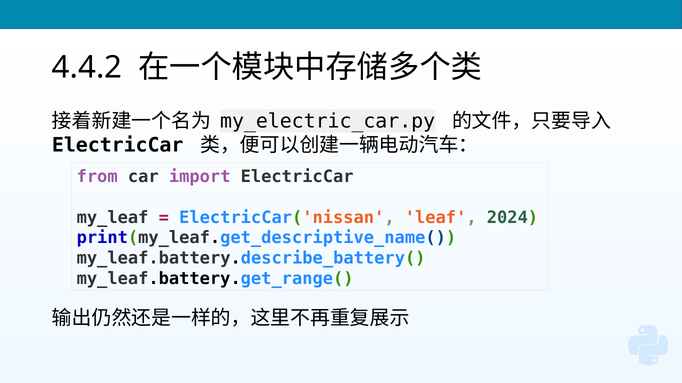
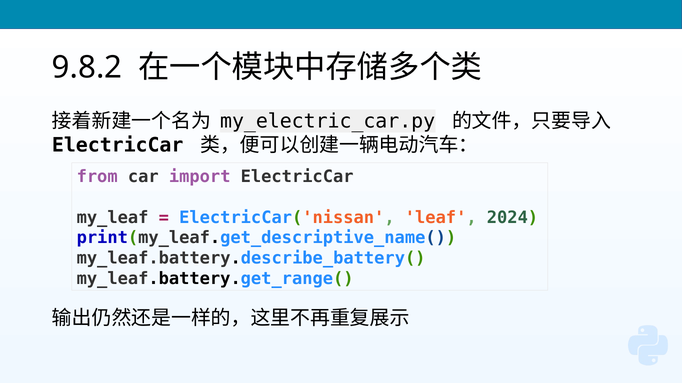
4.4.2: 4.4.2 -> 9.8.2
